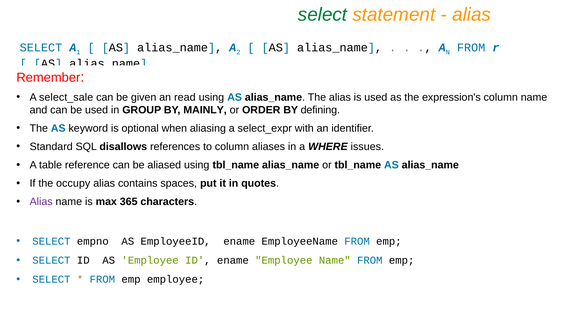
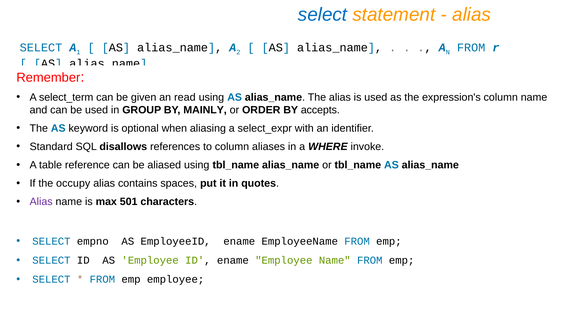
select at (323, 15) colour: green -> blue
select_sale: select_sale -> select_term
defining: defining -> accepts
issues: issues -> invoke
365: 365 -> 501
